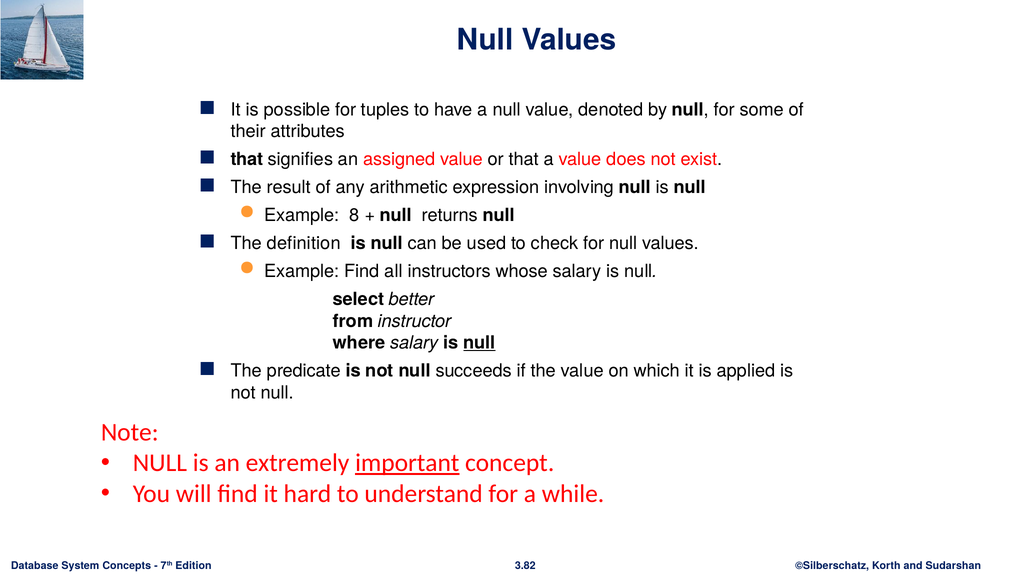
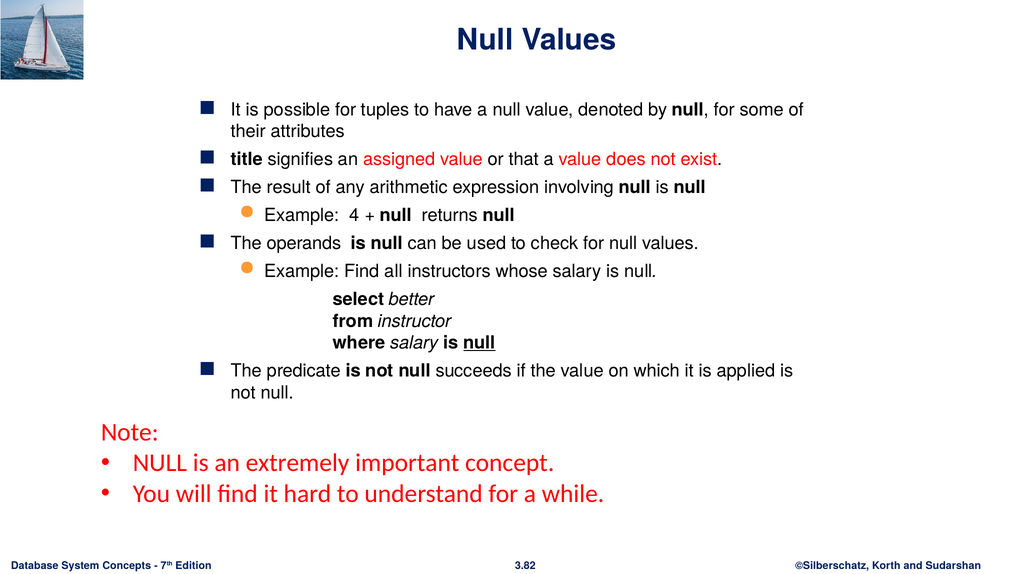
that at (247, 160): that -> title
8: 8 -> 4
definition: definition -> operands
important underline: present -> none
